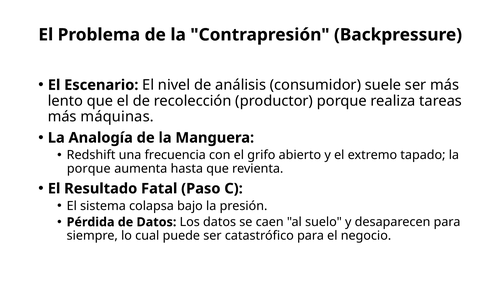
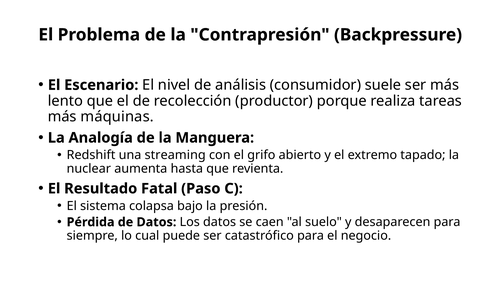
frecuencia: frecuencia -> streaming
porque at (89, 169): porque -> nuclear
